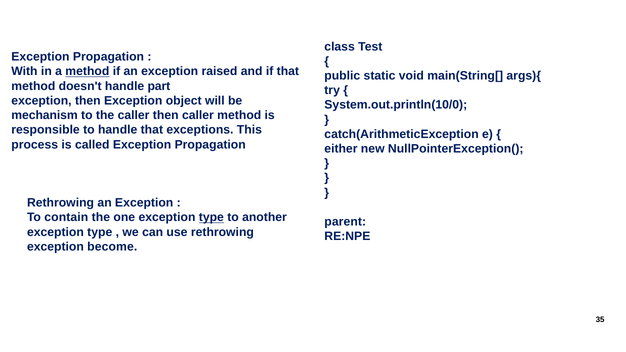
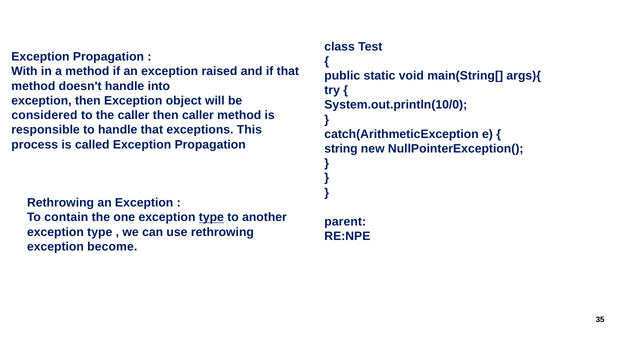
method at (87, 71) underline: present -> none
part: part -> into
mechanism: mechanism -> considered
either: either -> string
